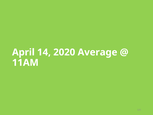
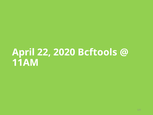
14: 14 -> 22
Average: Average -> Bcftools
